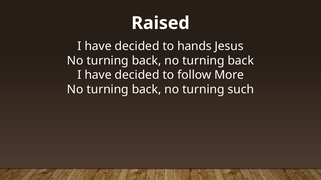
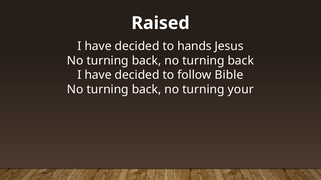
More: More -> Bible
such: such -> your
